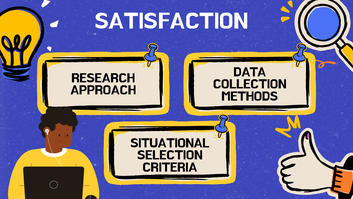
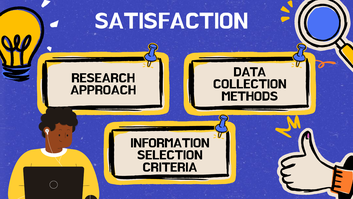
SITUATIONAL: SITUATIONAL -> INFORMATION
